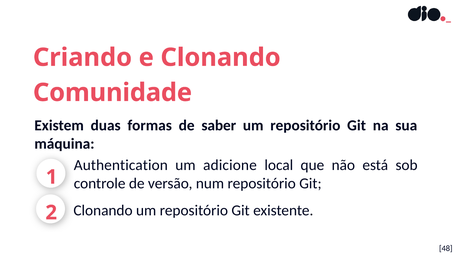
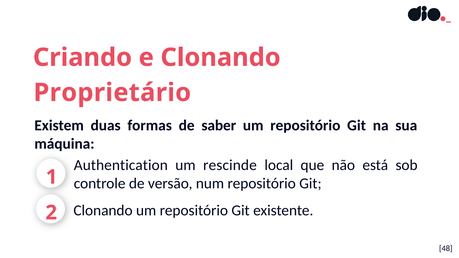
Comunidade: Comunidade -> Proprietário
adicione: adicione -> rescinde
